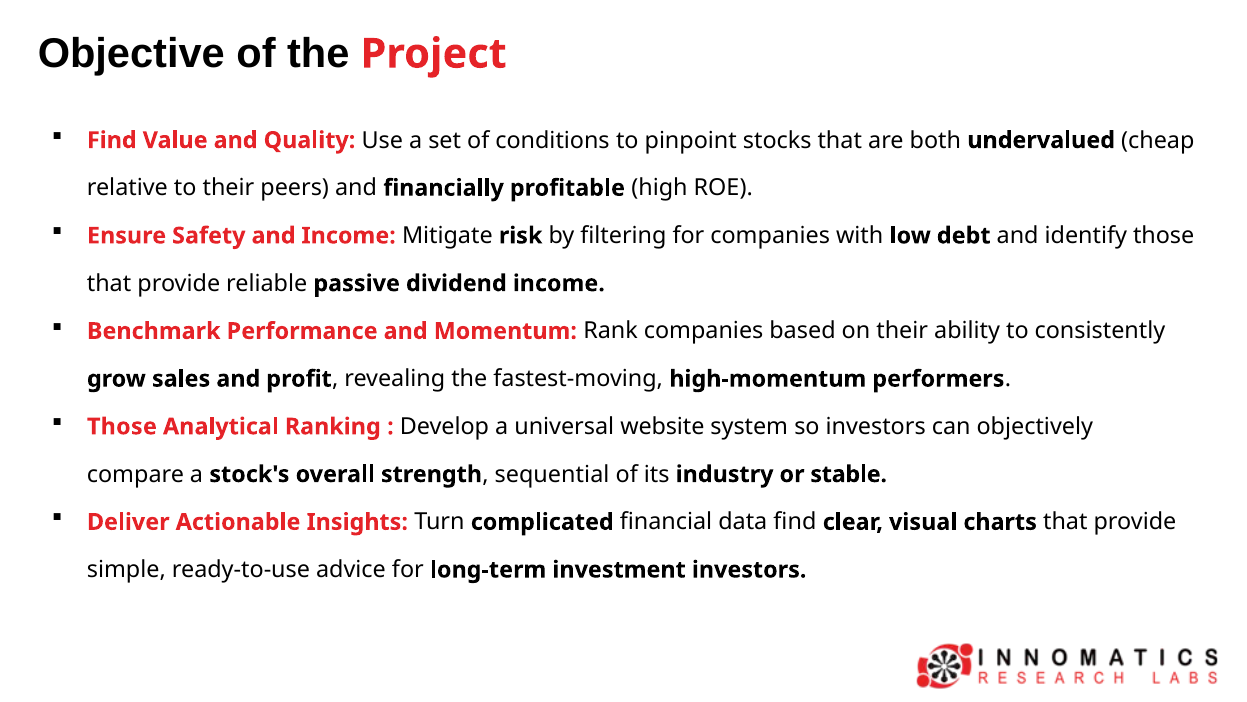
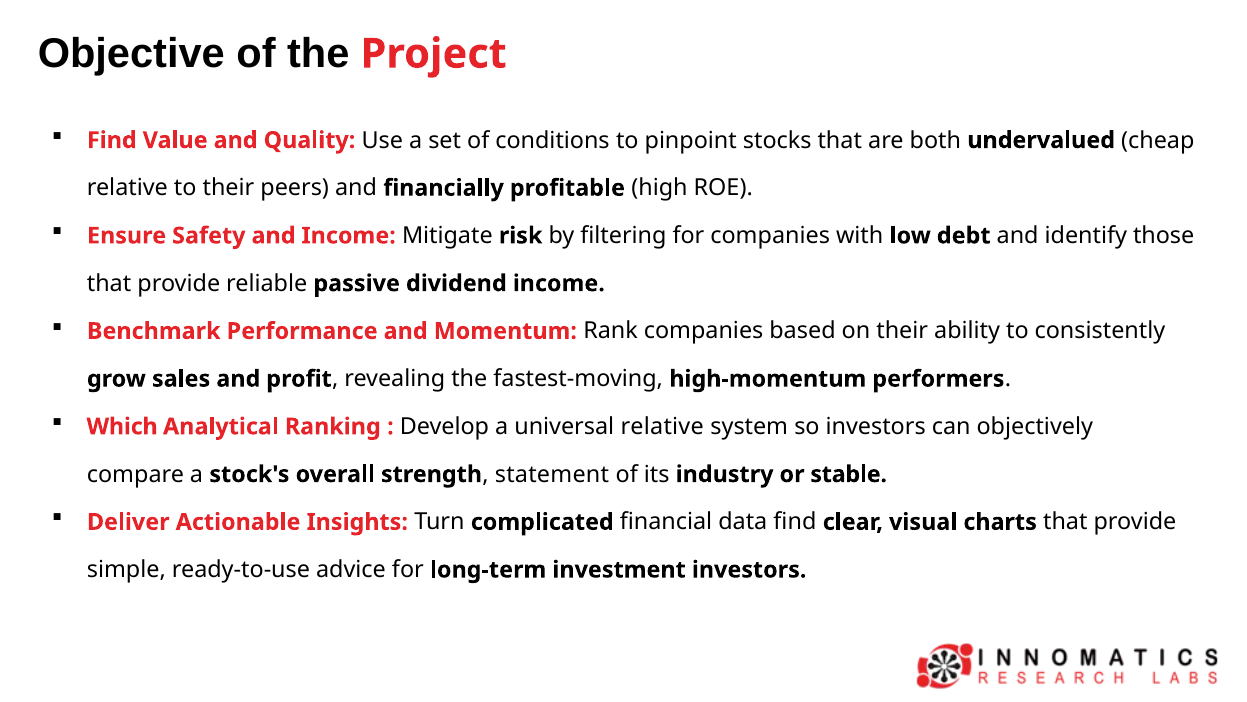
Those at (122, 426): Those -> Which
universal website: website -> relative
sequential: sequential -> statement
